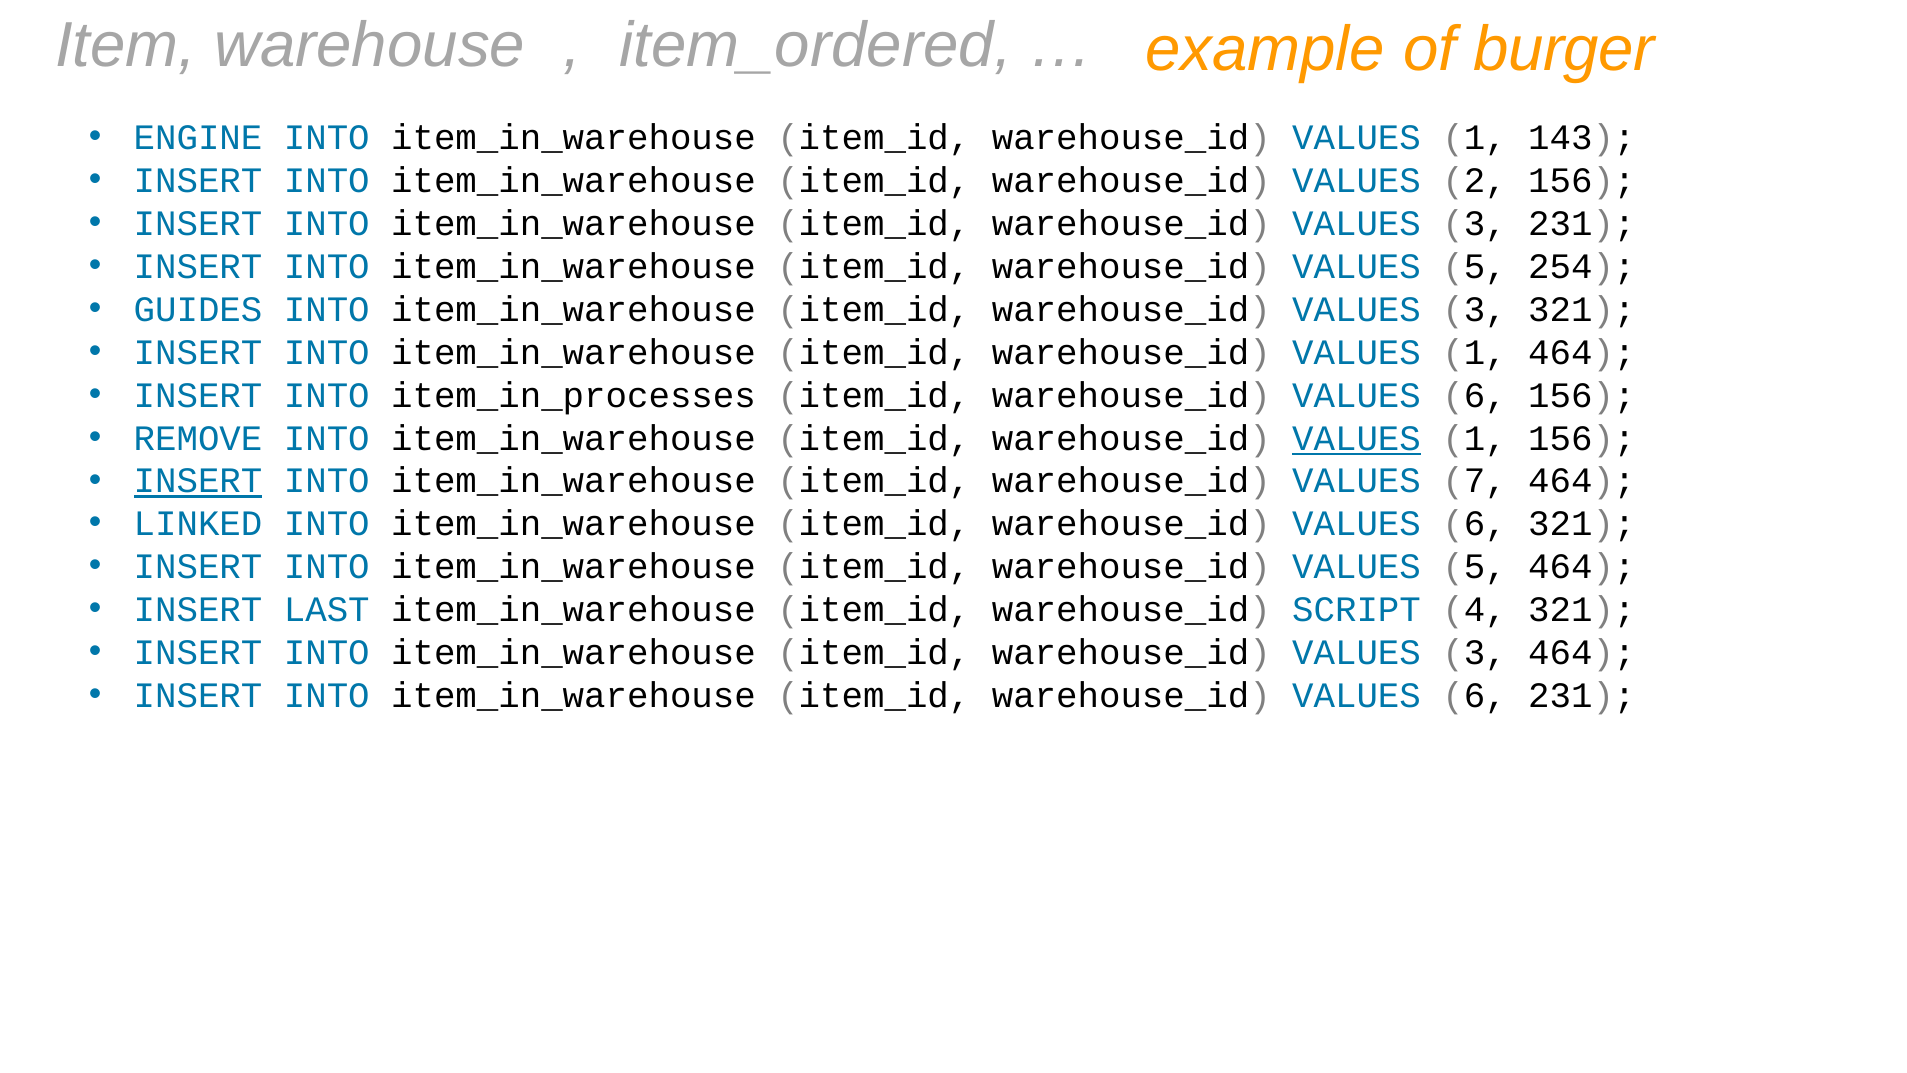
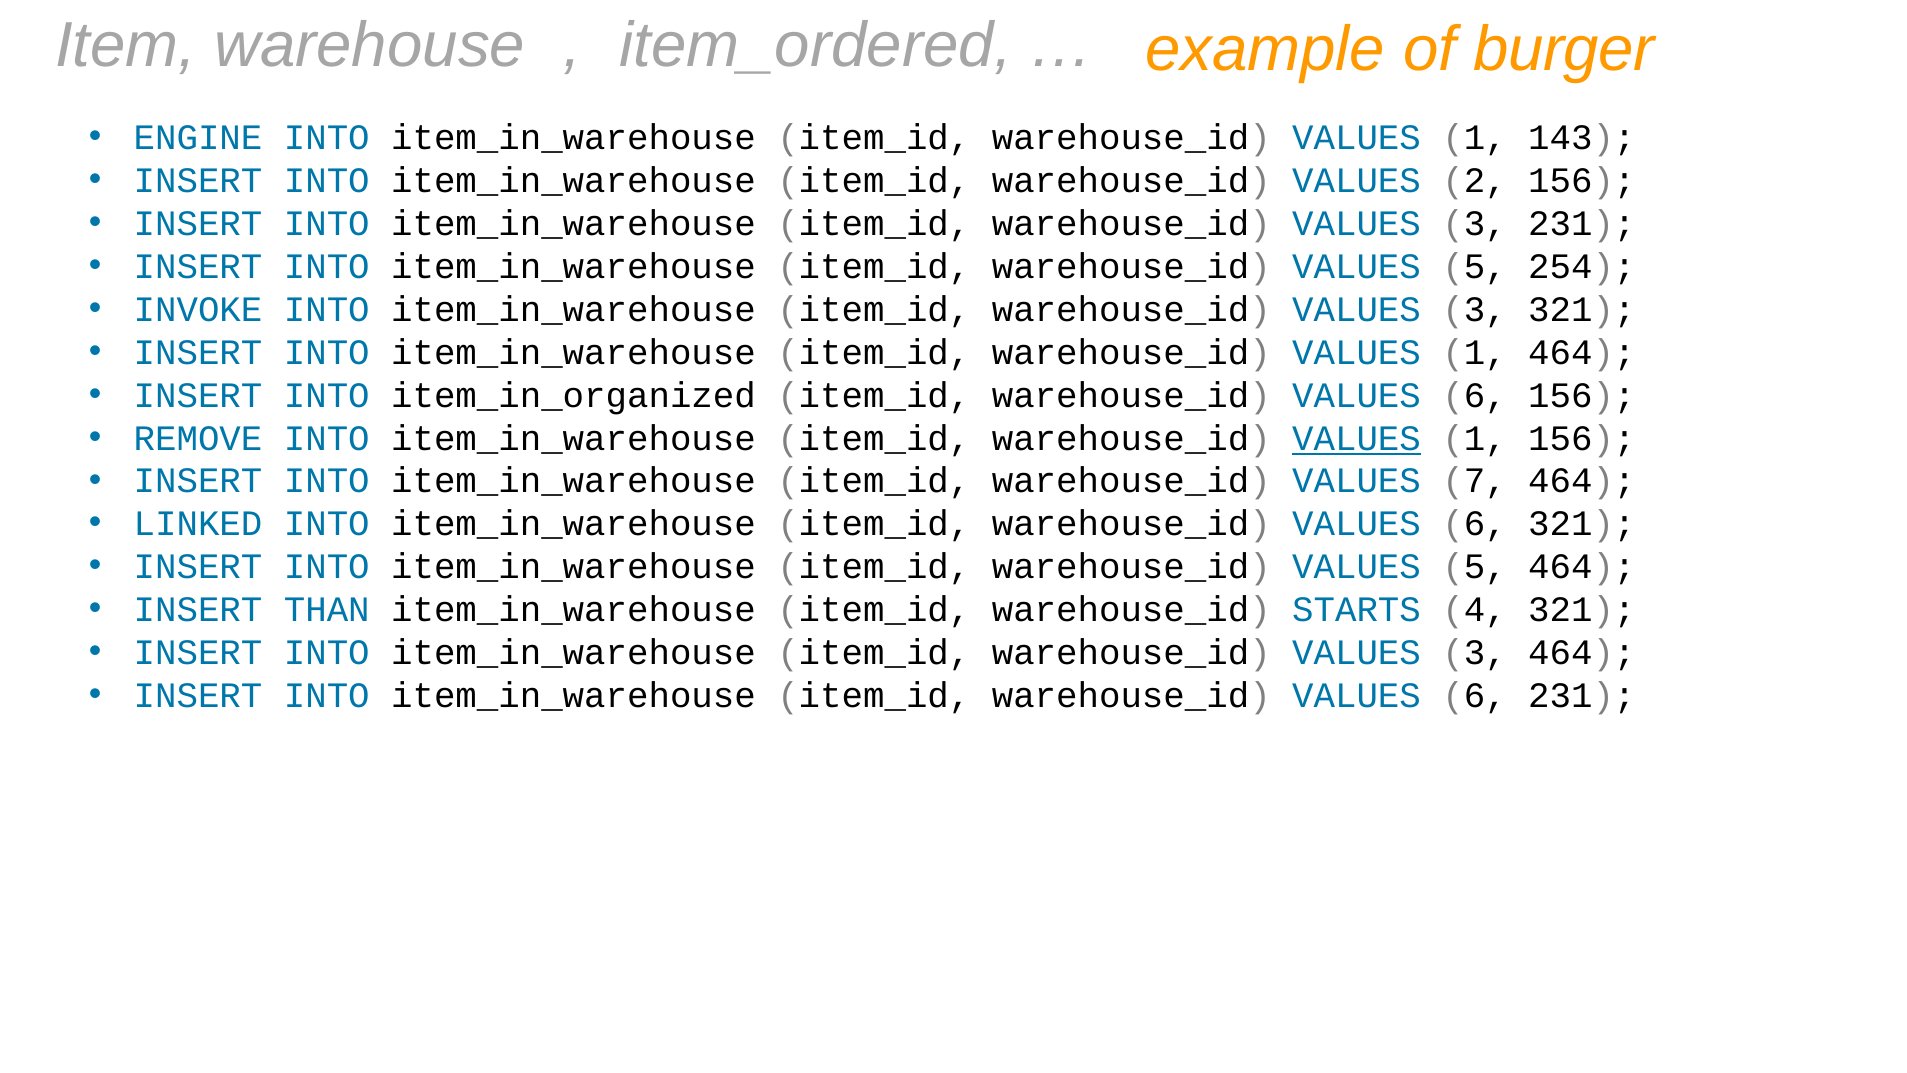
GUIDES: GUIDES -> INVOKE
item_in_processes: item_in_processes -> item_in_organized
INSERT at (198, 481) underline: present -> none
LAST: LAST -> THAN
SCRIPT: SCRIPT -> STARTS
